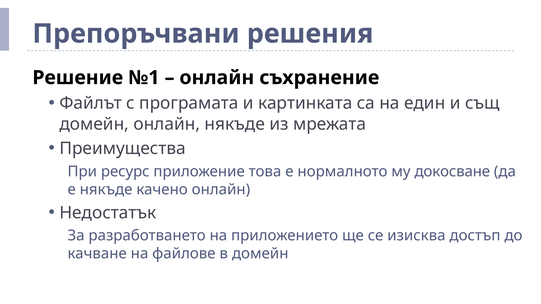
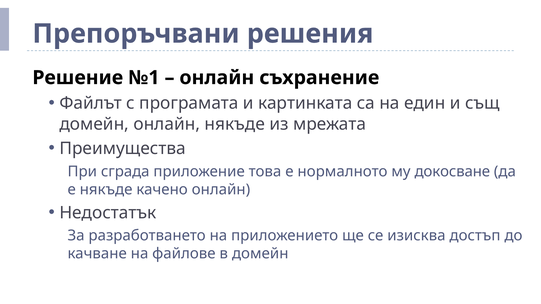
ресурс: ресурс -> сграда
